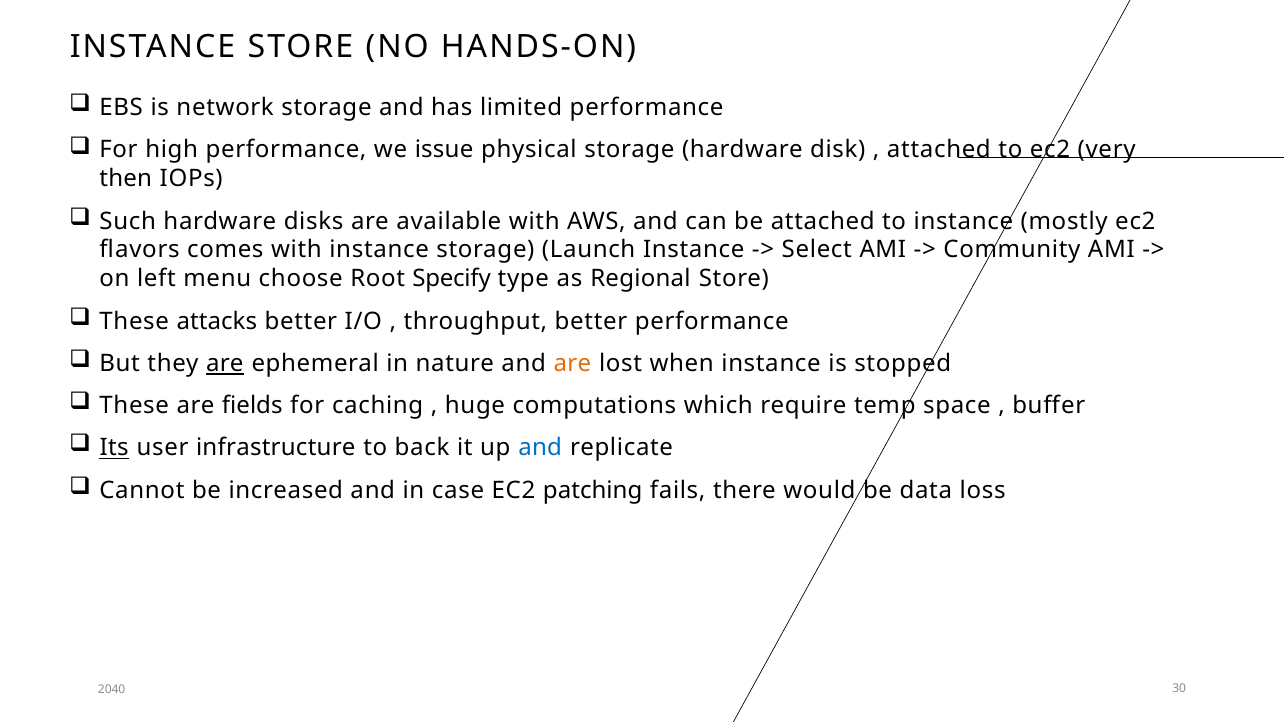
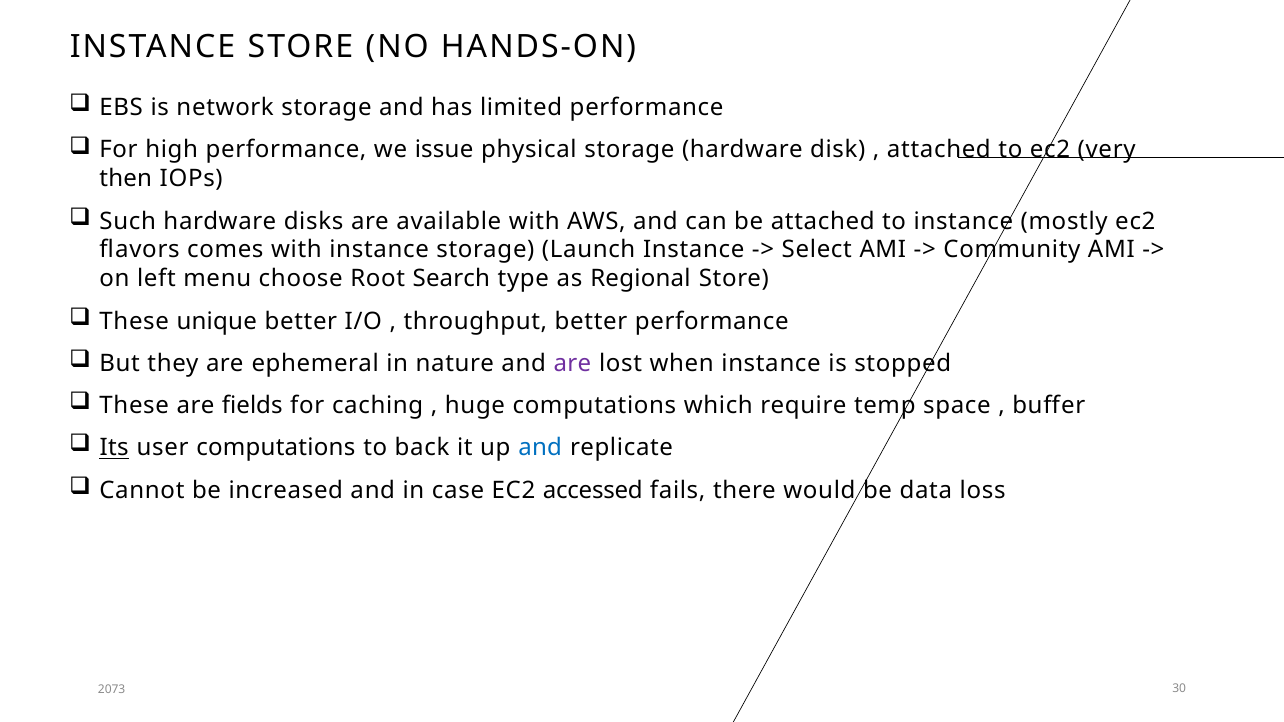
Specify: Specify -> Search
attacks: attacks -> unique
are at (225, 364) underline: present -> none
are at (572, 364) colour: orange -> purple
user infrastructure: infrastructure -> computations
patching: patching -> accessed
2040: 2040 -> 2073
